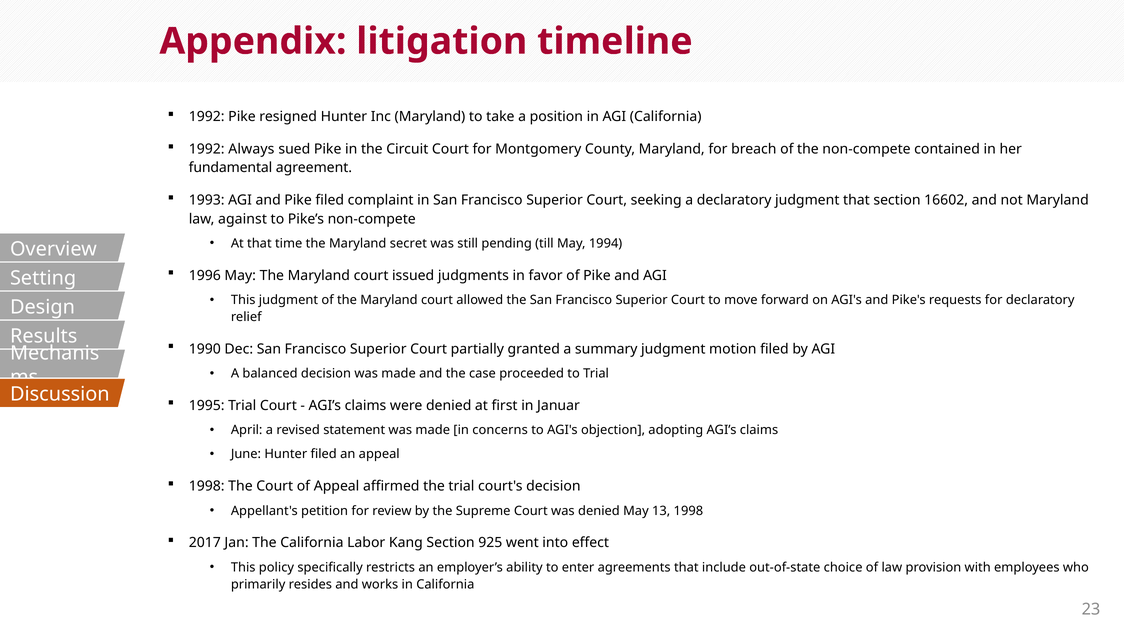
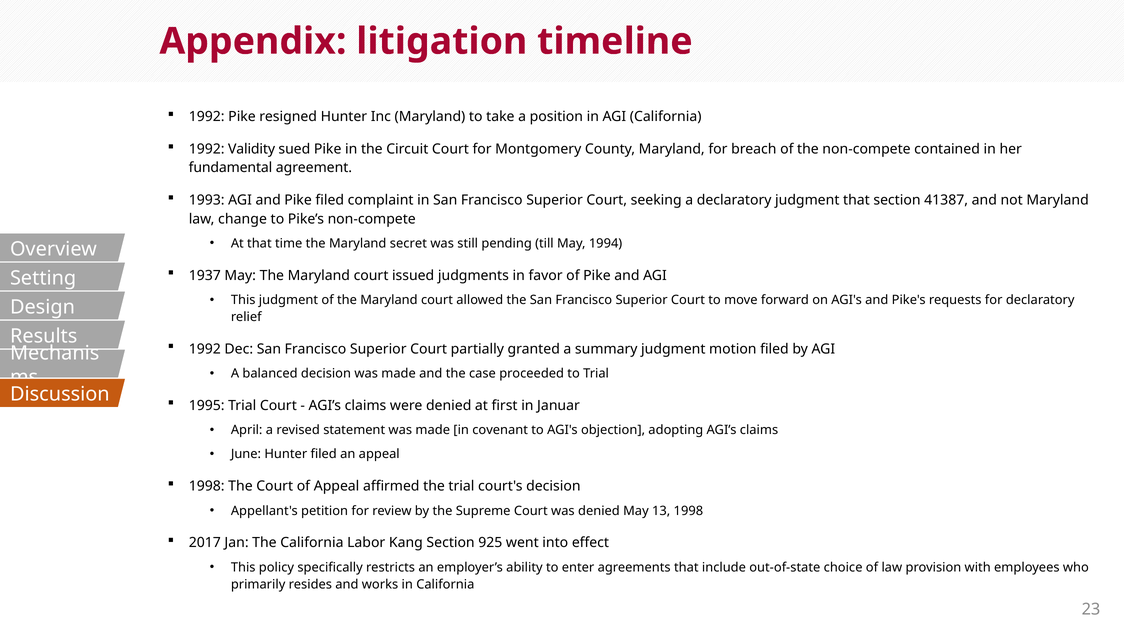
Always: Always -> Validity
16602: 16602 -> 41387
against: against -> change
1996: 1996 -> 1937
1990 at (205, 349): 1990 -> 1992
concerns: concerns -> covenant
